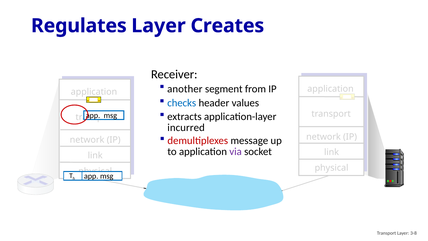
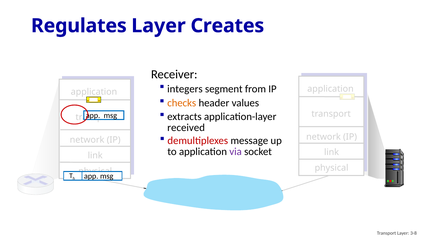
another: another -> integers
checks colour: blue -> orange
incurred: incurred -> received
